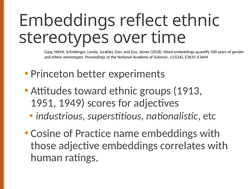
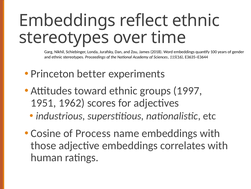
1913: 1913 -> 1997
1949: 1949 -> 1962
Practice: Practice -> Process
